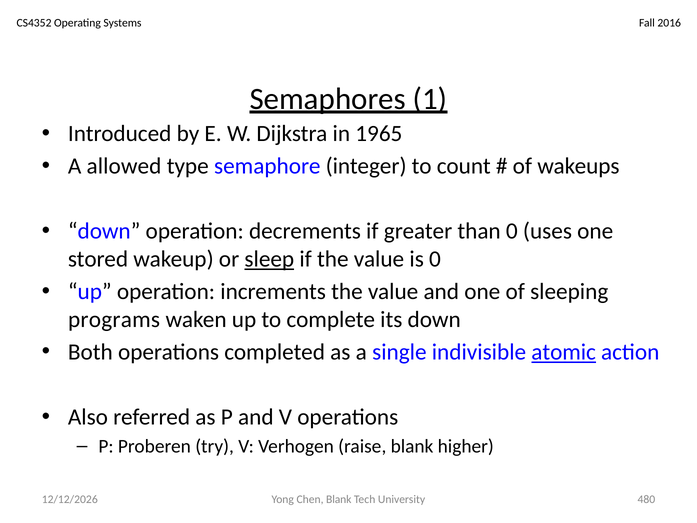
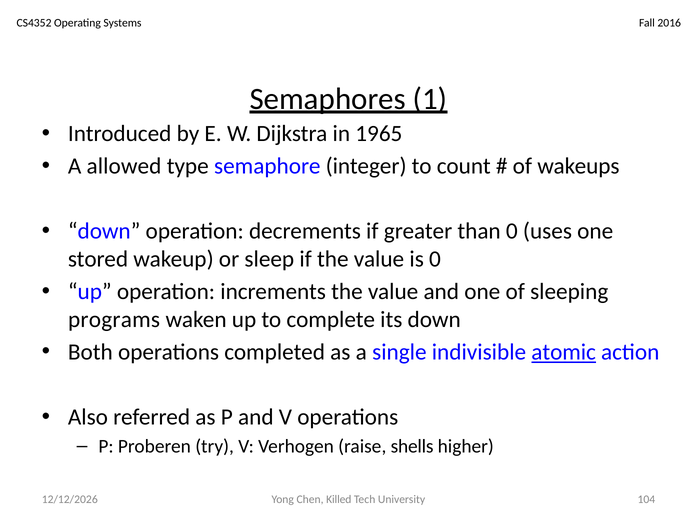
sleep underline: present -> none
raise blank: blank -> shells
Chen Blank: Blank -> Killed
480: 480 -> 104
